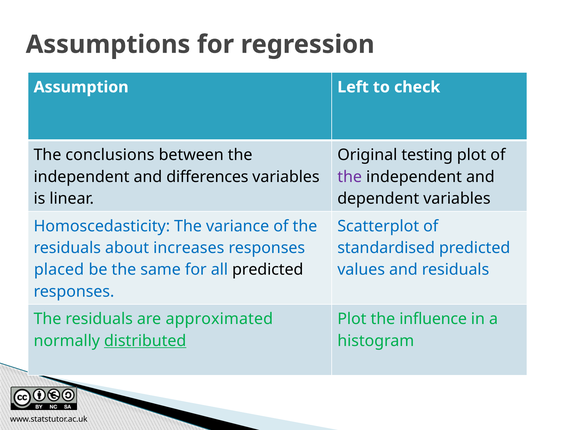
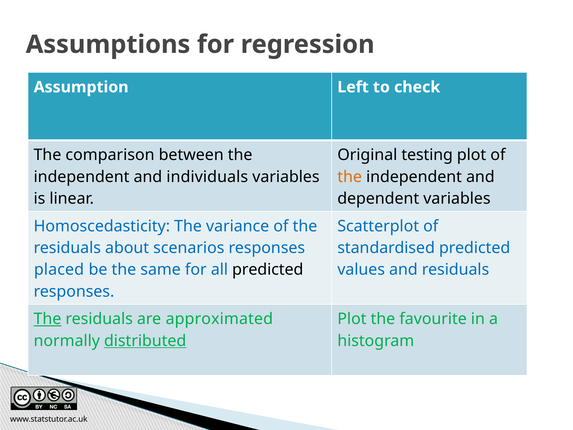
conclusions: conclusions -> comparison
differences: differences -> individuals
the at (350, 177) colour: purple -> orange
increases: increases -> scenarios
The at (47, 319) underline: none -> present
influence: influence -> favourite
